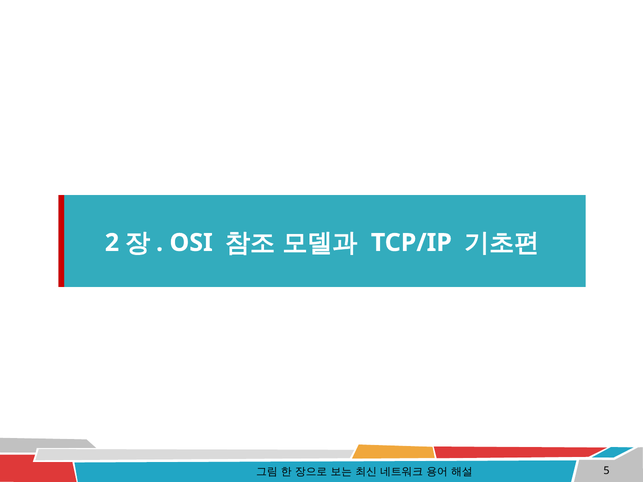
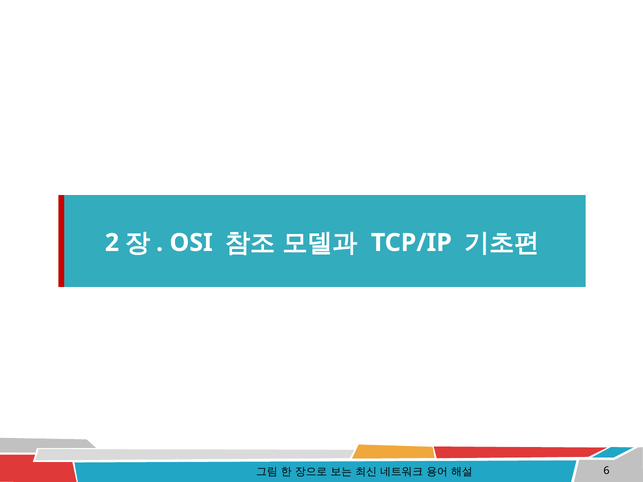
5: 5 -> 6
